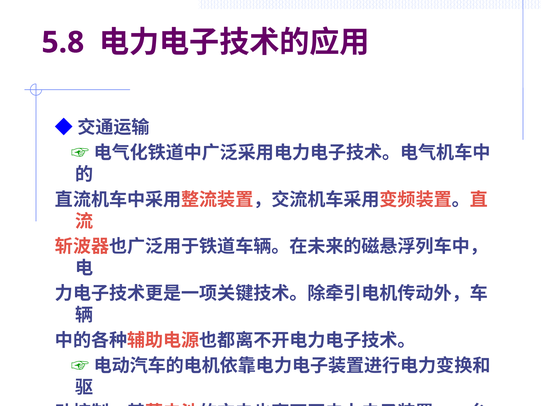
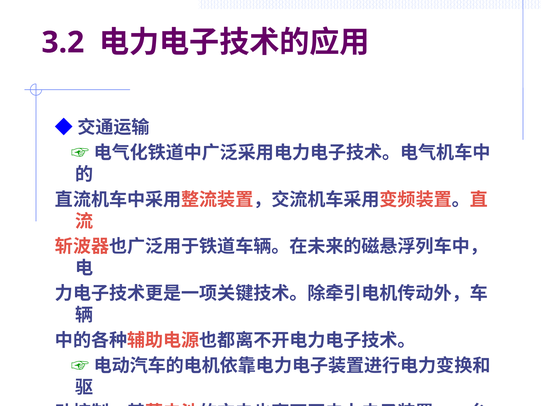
5.8: 5.8 -> 3.2
